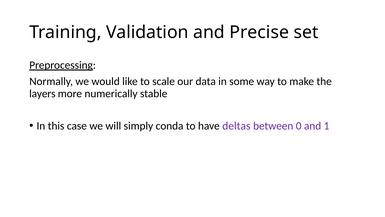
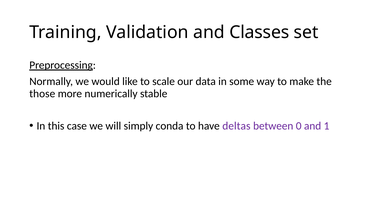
Precise: Precise -> Classes
layers: layers -> those
